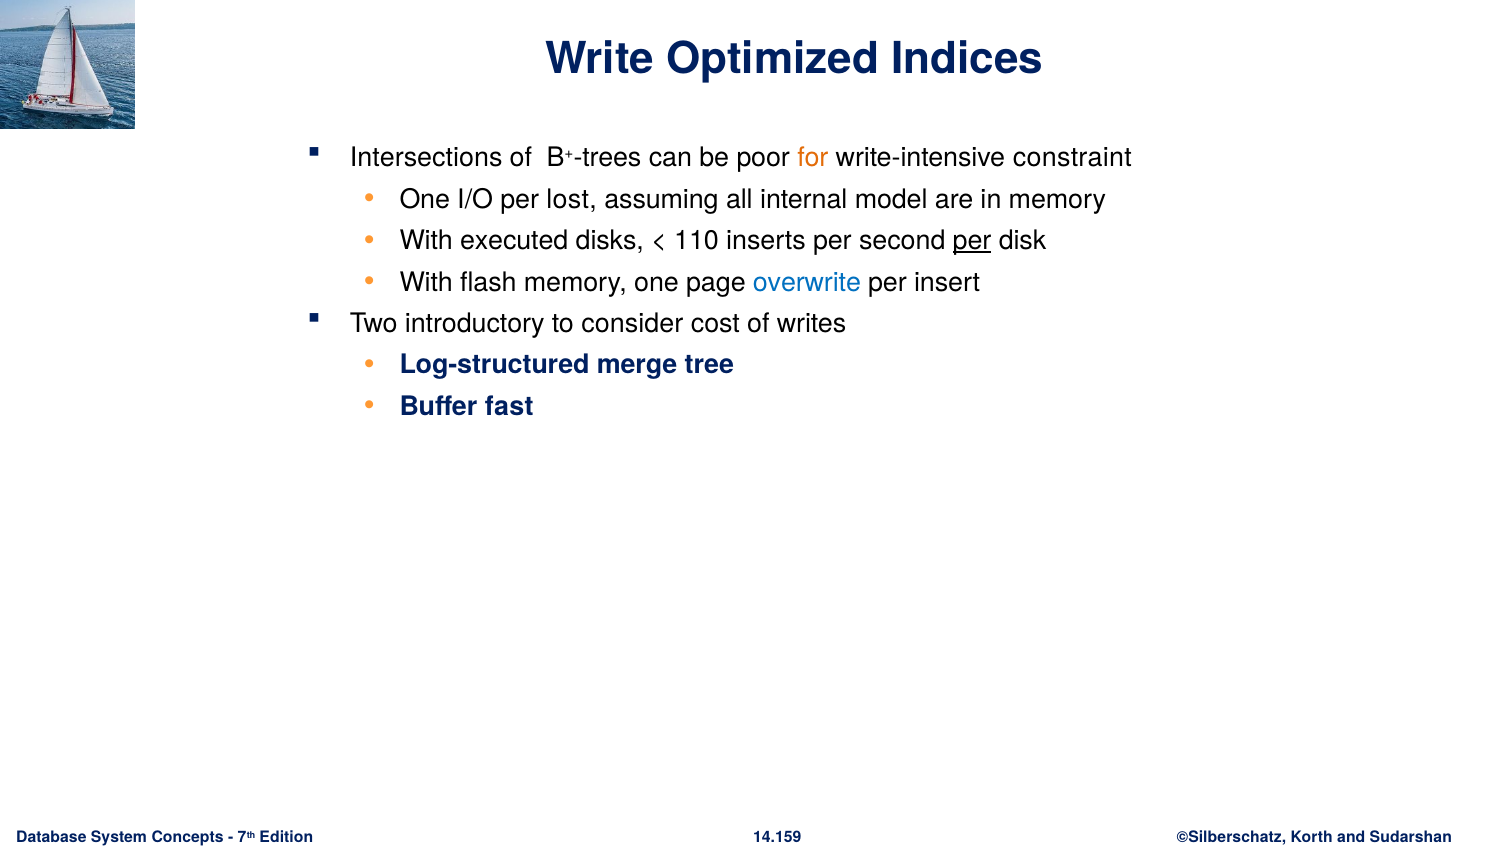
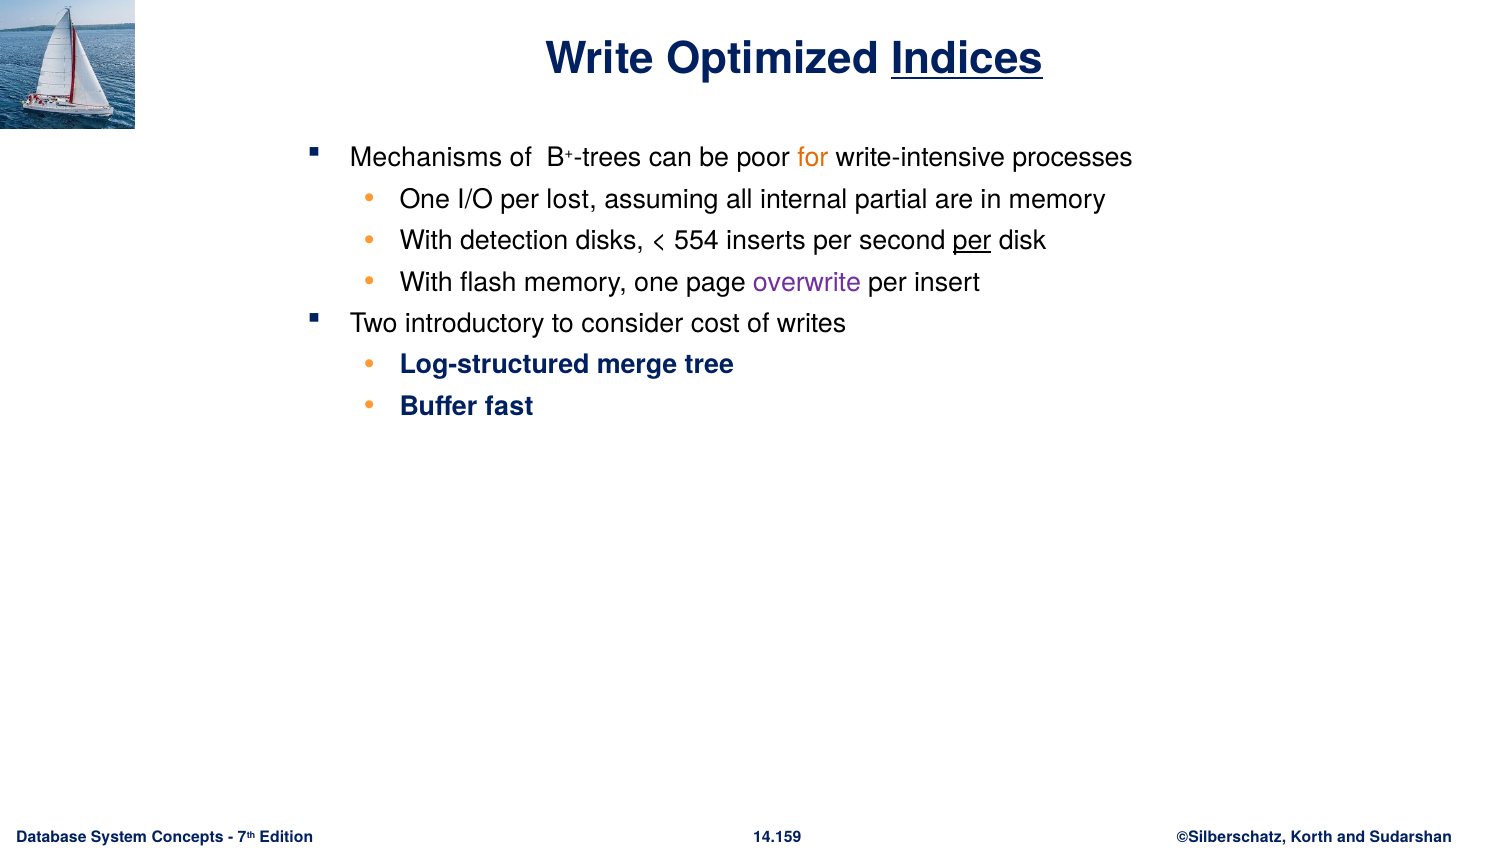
Indices underline: none -> present
Intersections: Intersections -> Mechanisms
constraint: constraint -> processes
model: model -> partial
executed: executed -> detection
110: 110 -> 554
overwrite colour: blue -> purple
